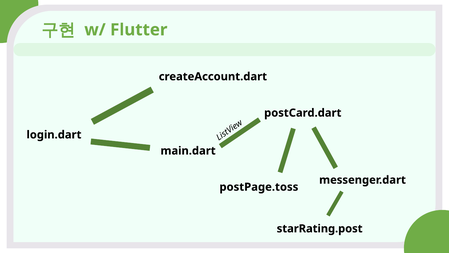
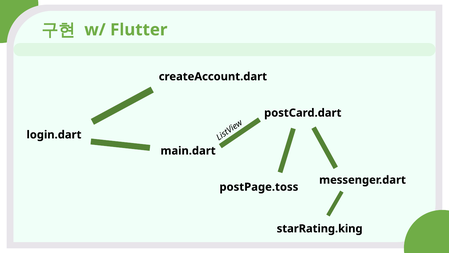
starRating.post: starRating.post -> starRating.king
